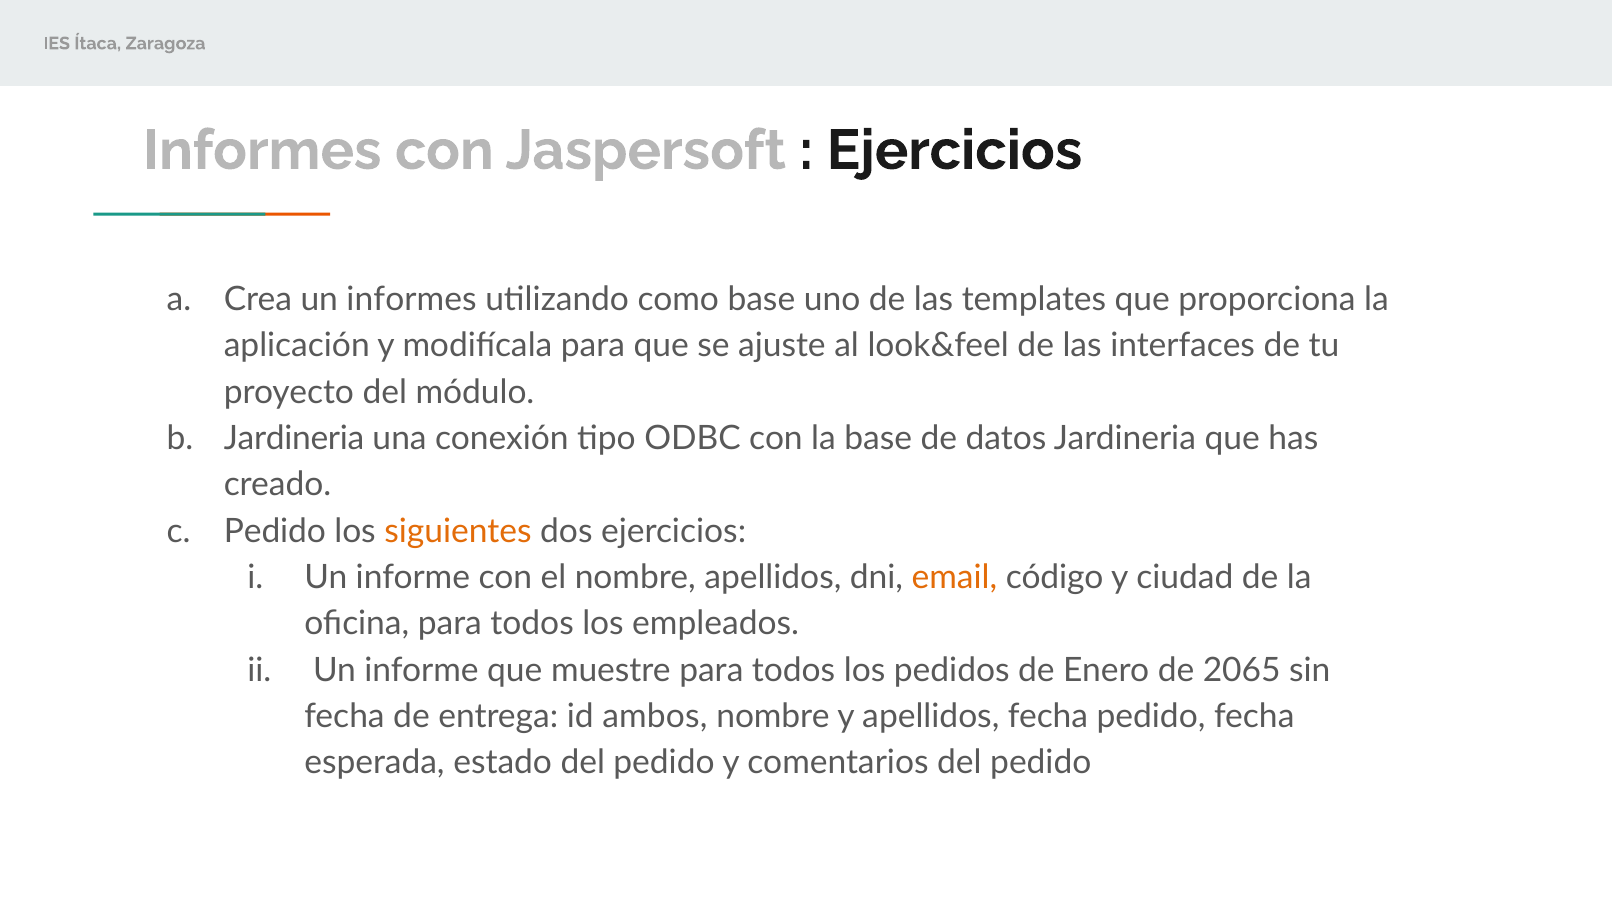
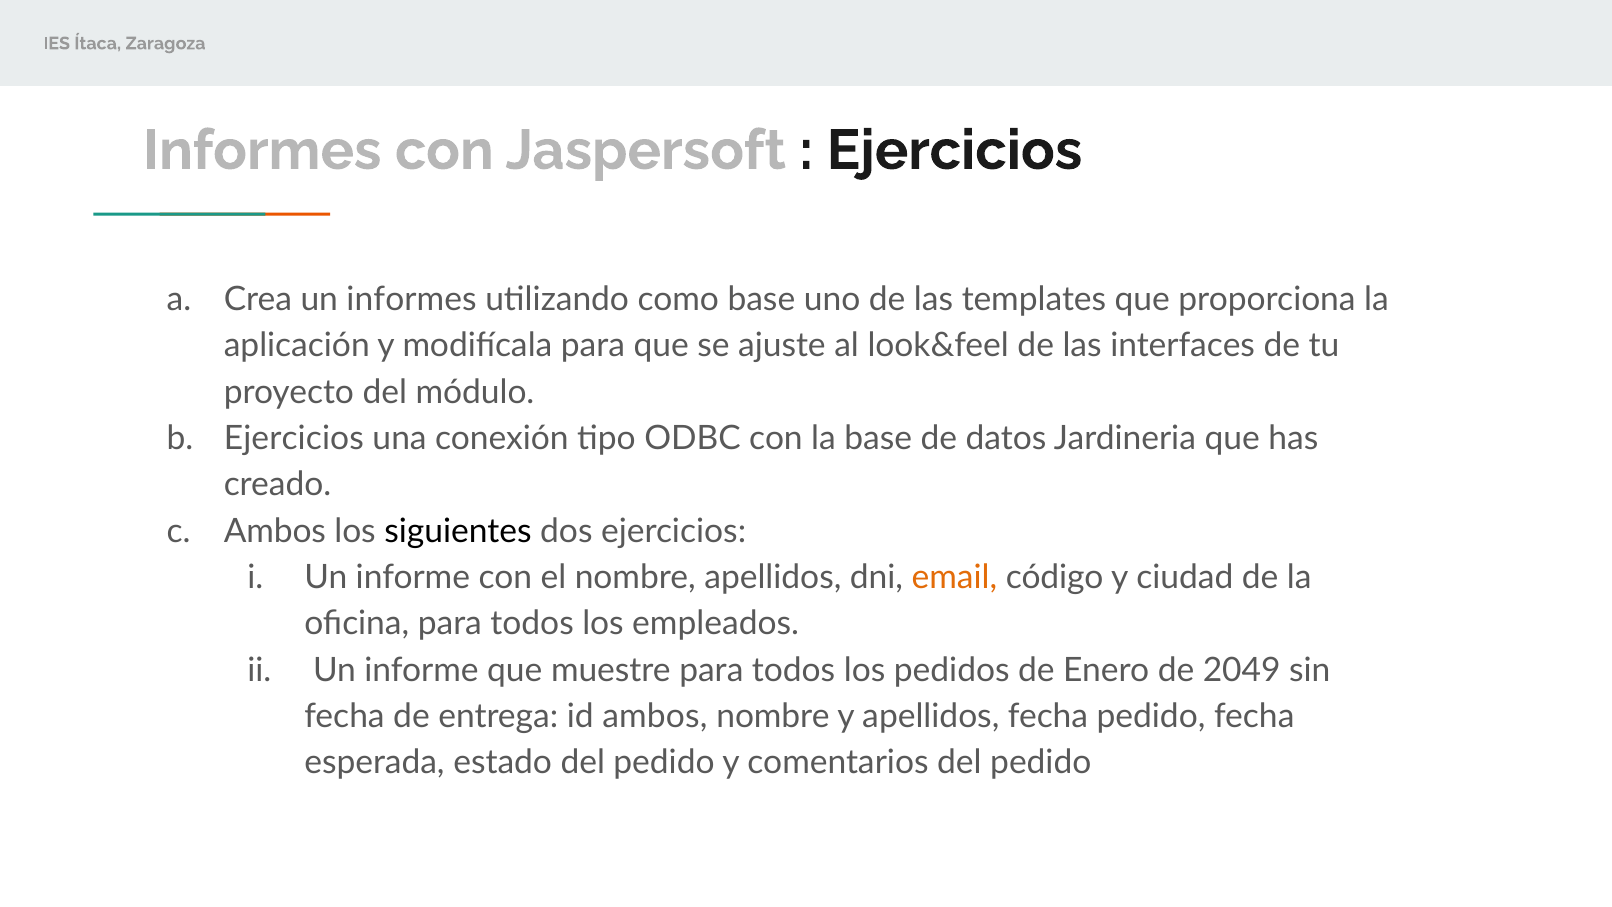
Jardineria at (294, 438): Jardineria -> Ejercicios
Pedido at (275, 531): Pedido -> Ambos
siguientes colour: orange -> black
2065: 2065 -> 2049
